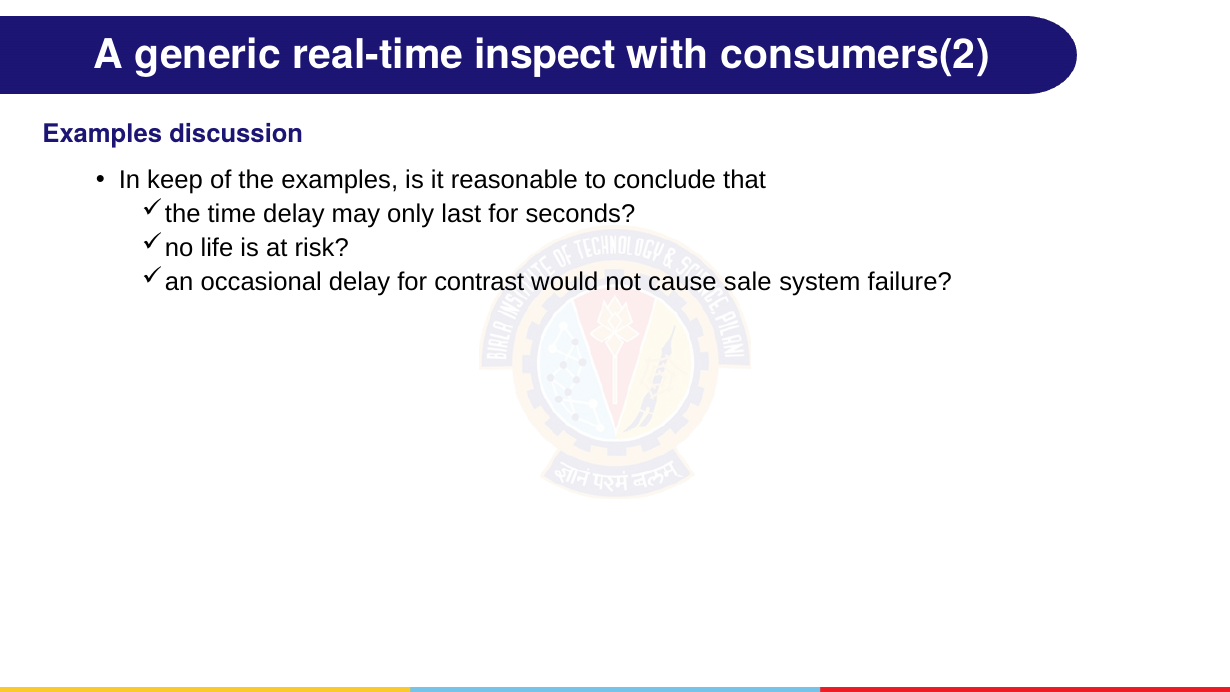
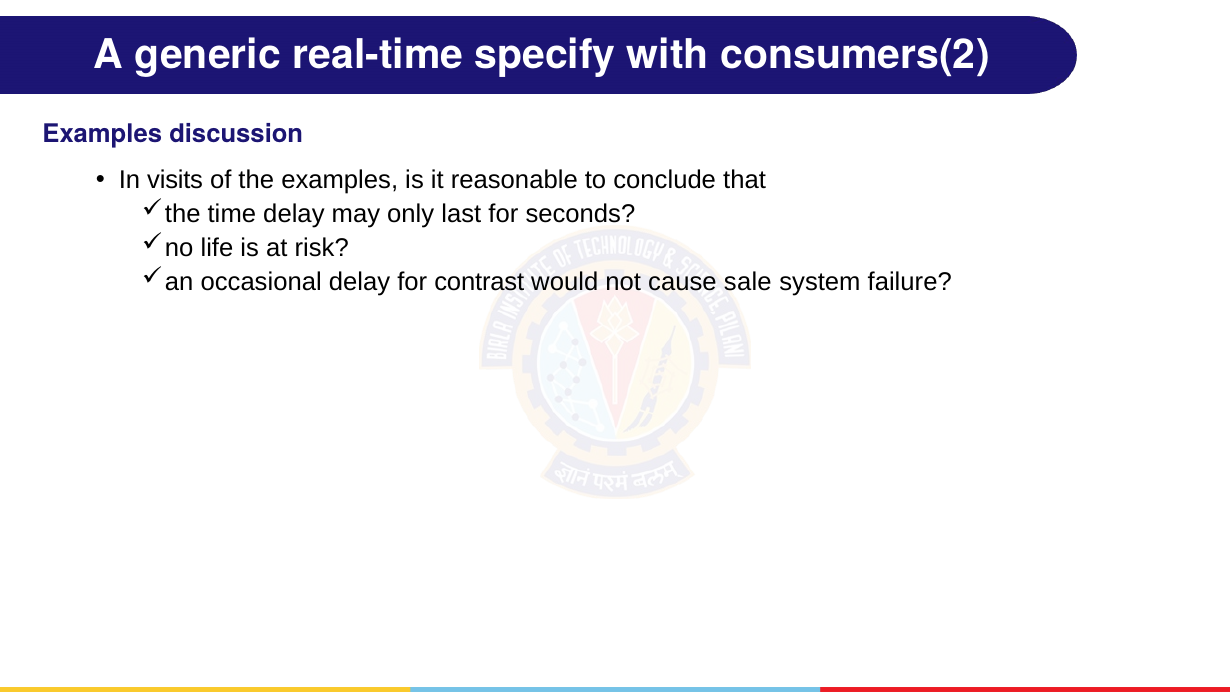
inspect: inspect -> specify
keep: keep -> visits
